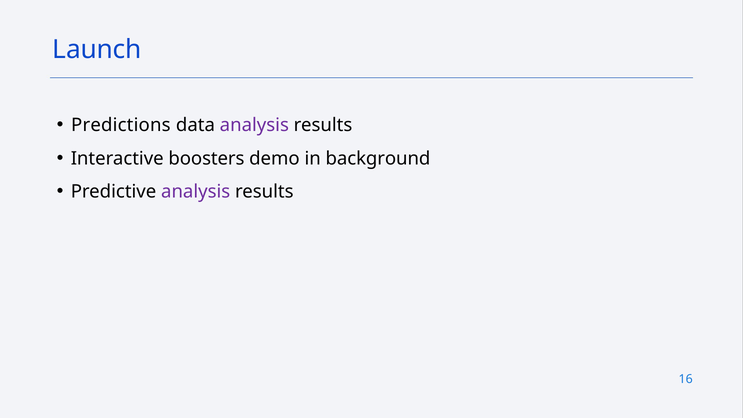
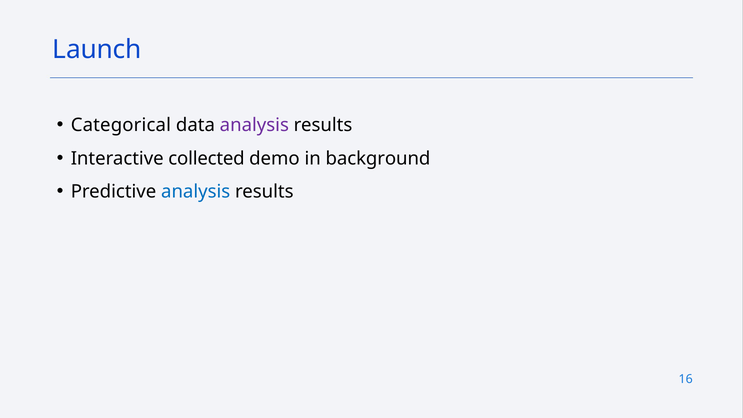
Predictions: Predictions -> Categorical
boosters: boosters -> collected
analysis at (196, 192) colour: purple -> blue
